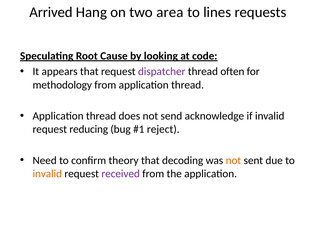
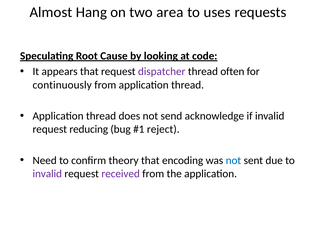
Arrived: Arrived -> Almost
lines: lines -> uses
methodology: methodology -> continuously
decoding: decoding -> encoding
not at (233, 161) colour: orange -> blue
invalid at (47, 174) colour: orange -> purple
